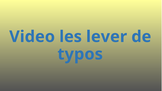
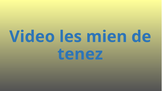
lever: lever -> mien
typos: typos -> tenez
